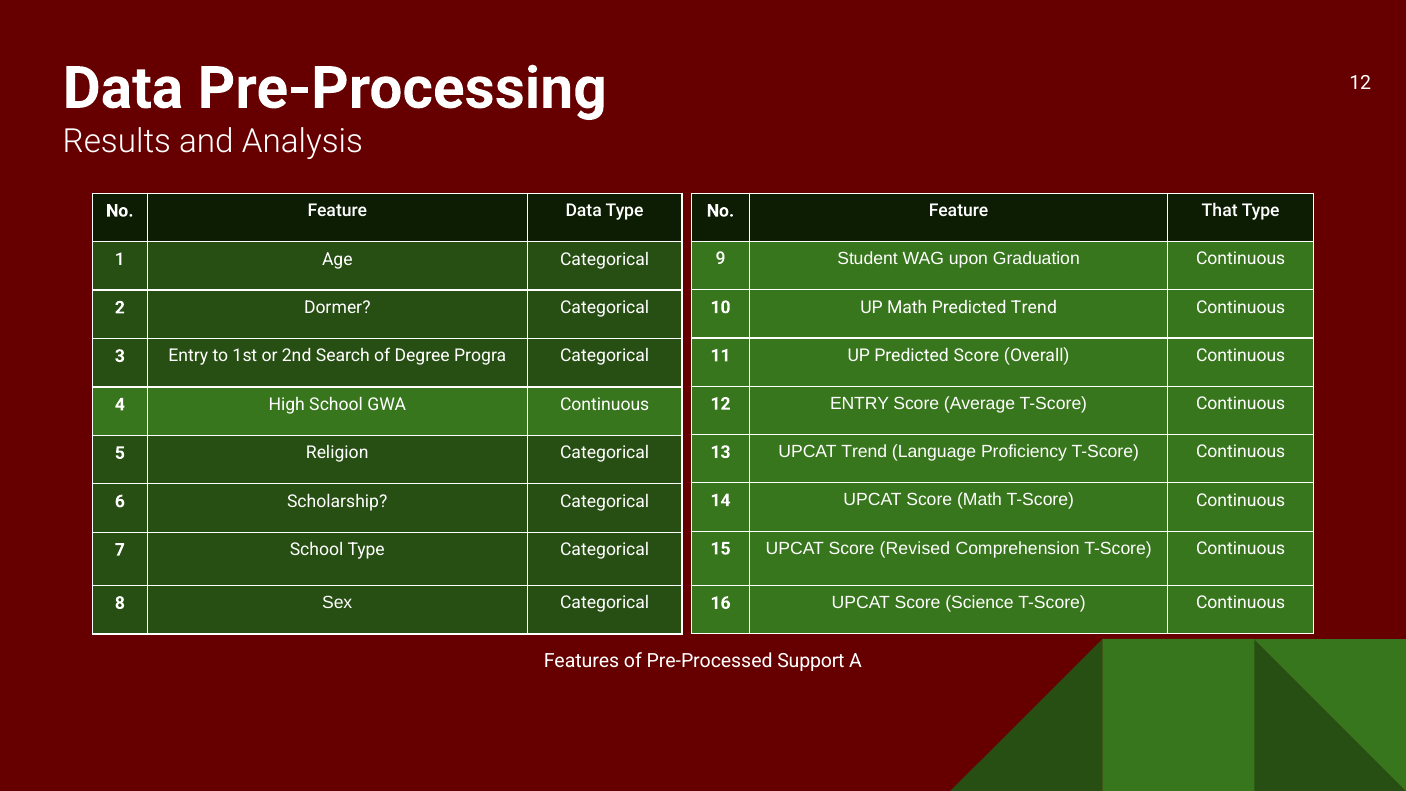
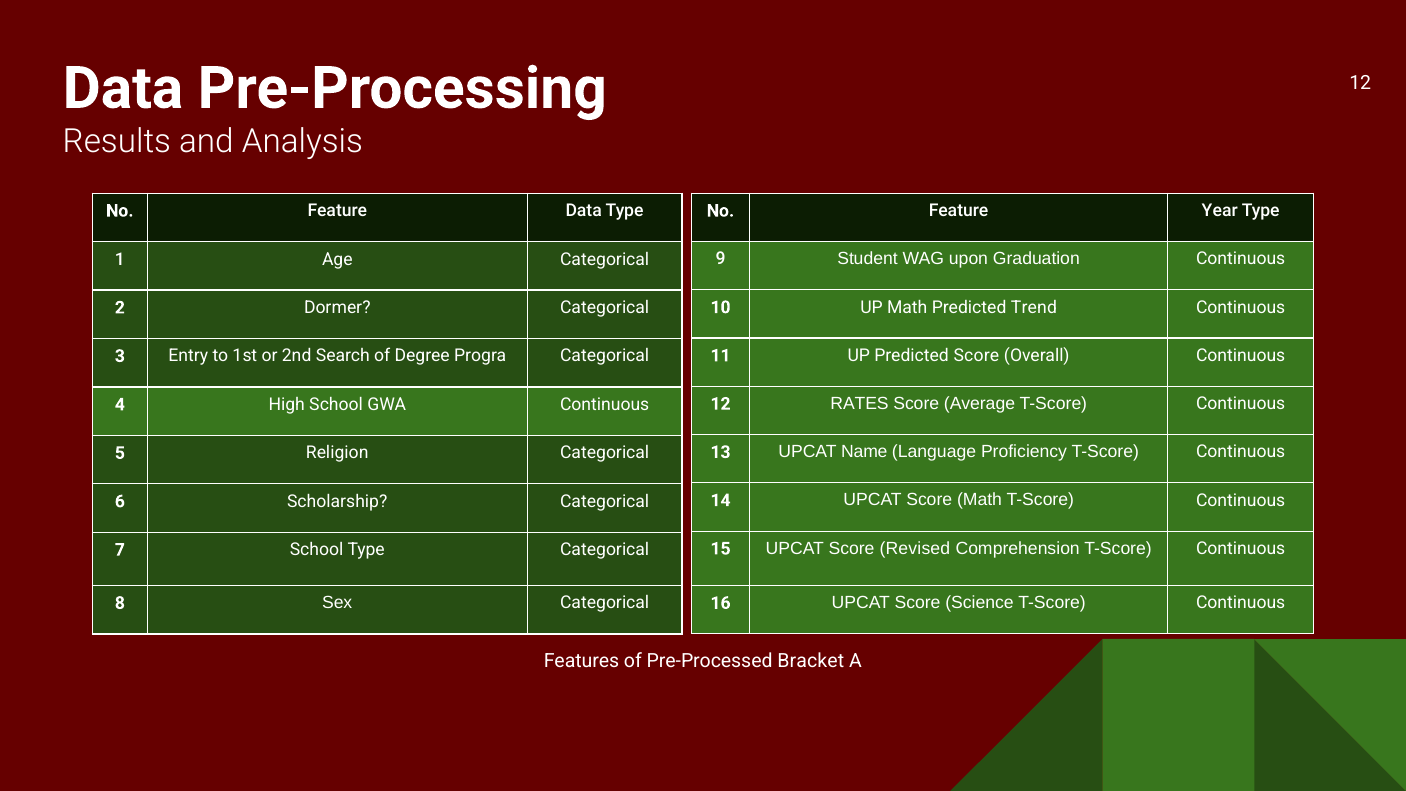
That: That -> Year
12 ENTRY: ENTRY -> RATES
UPCAT Trend: Trend -> Name
Support: Support -> Bracket
